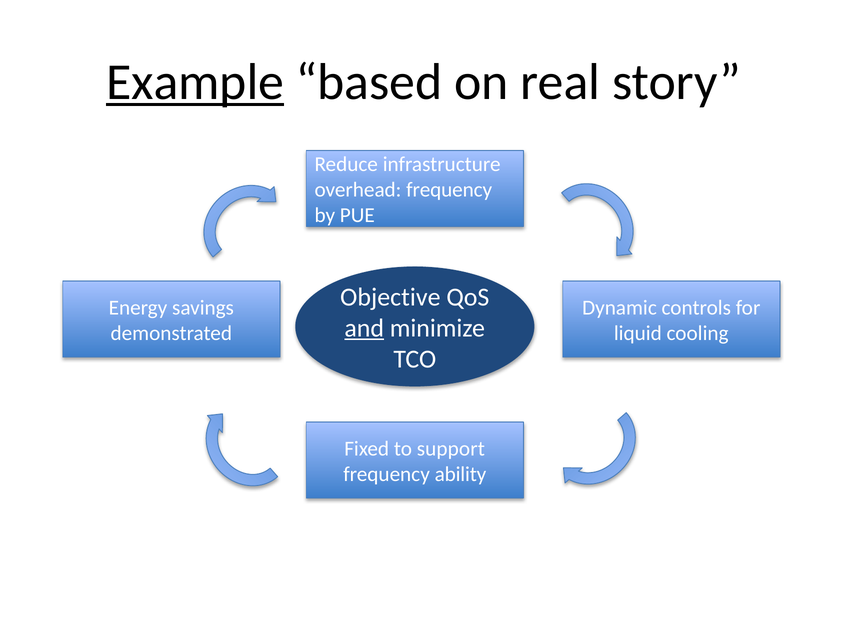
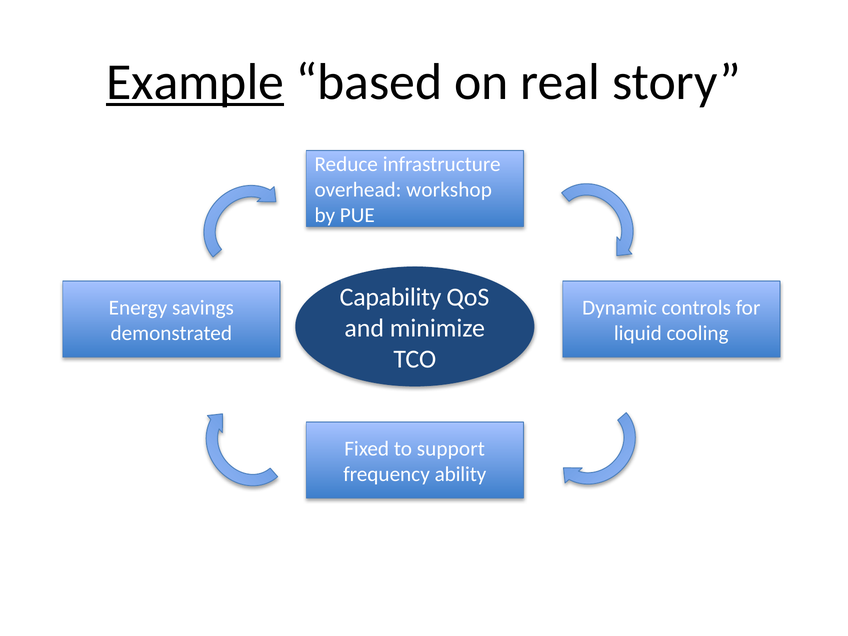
frequency at (449, 190): frequency -> workshop
Objective: Objective -> Capability
and underline: present -> none
